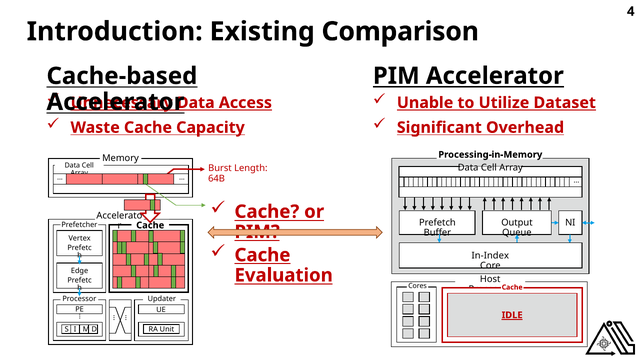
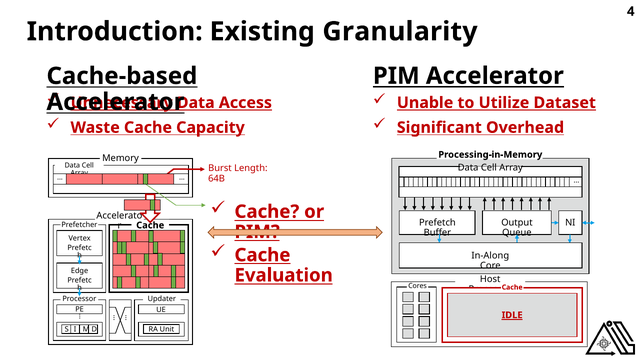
Comparison: Comparison -> Granularity
In-Index: In-Index -> In-Along
